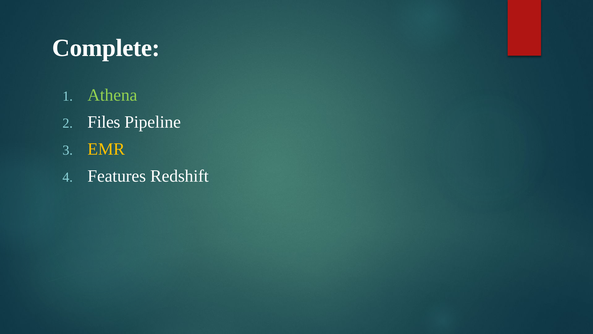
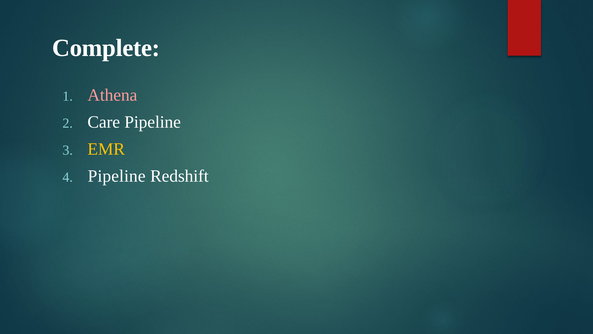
Athena colour: light green -> pink
Files: Files -> Care
Features at (117, 176): Features -> Pipeline
